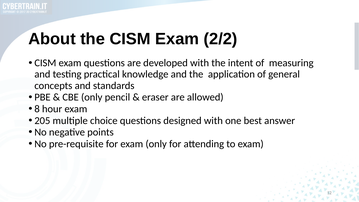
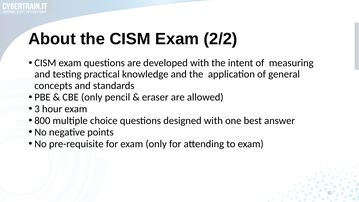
8: 8 -> 3
205: 205 -> 800
